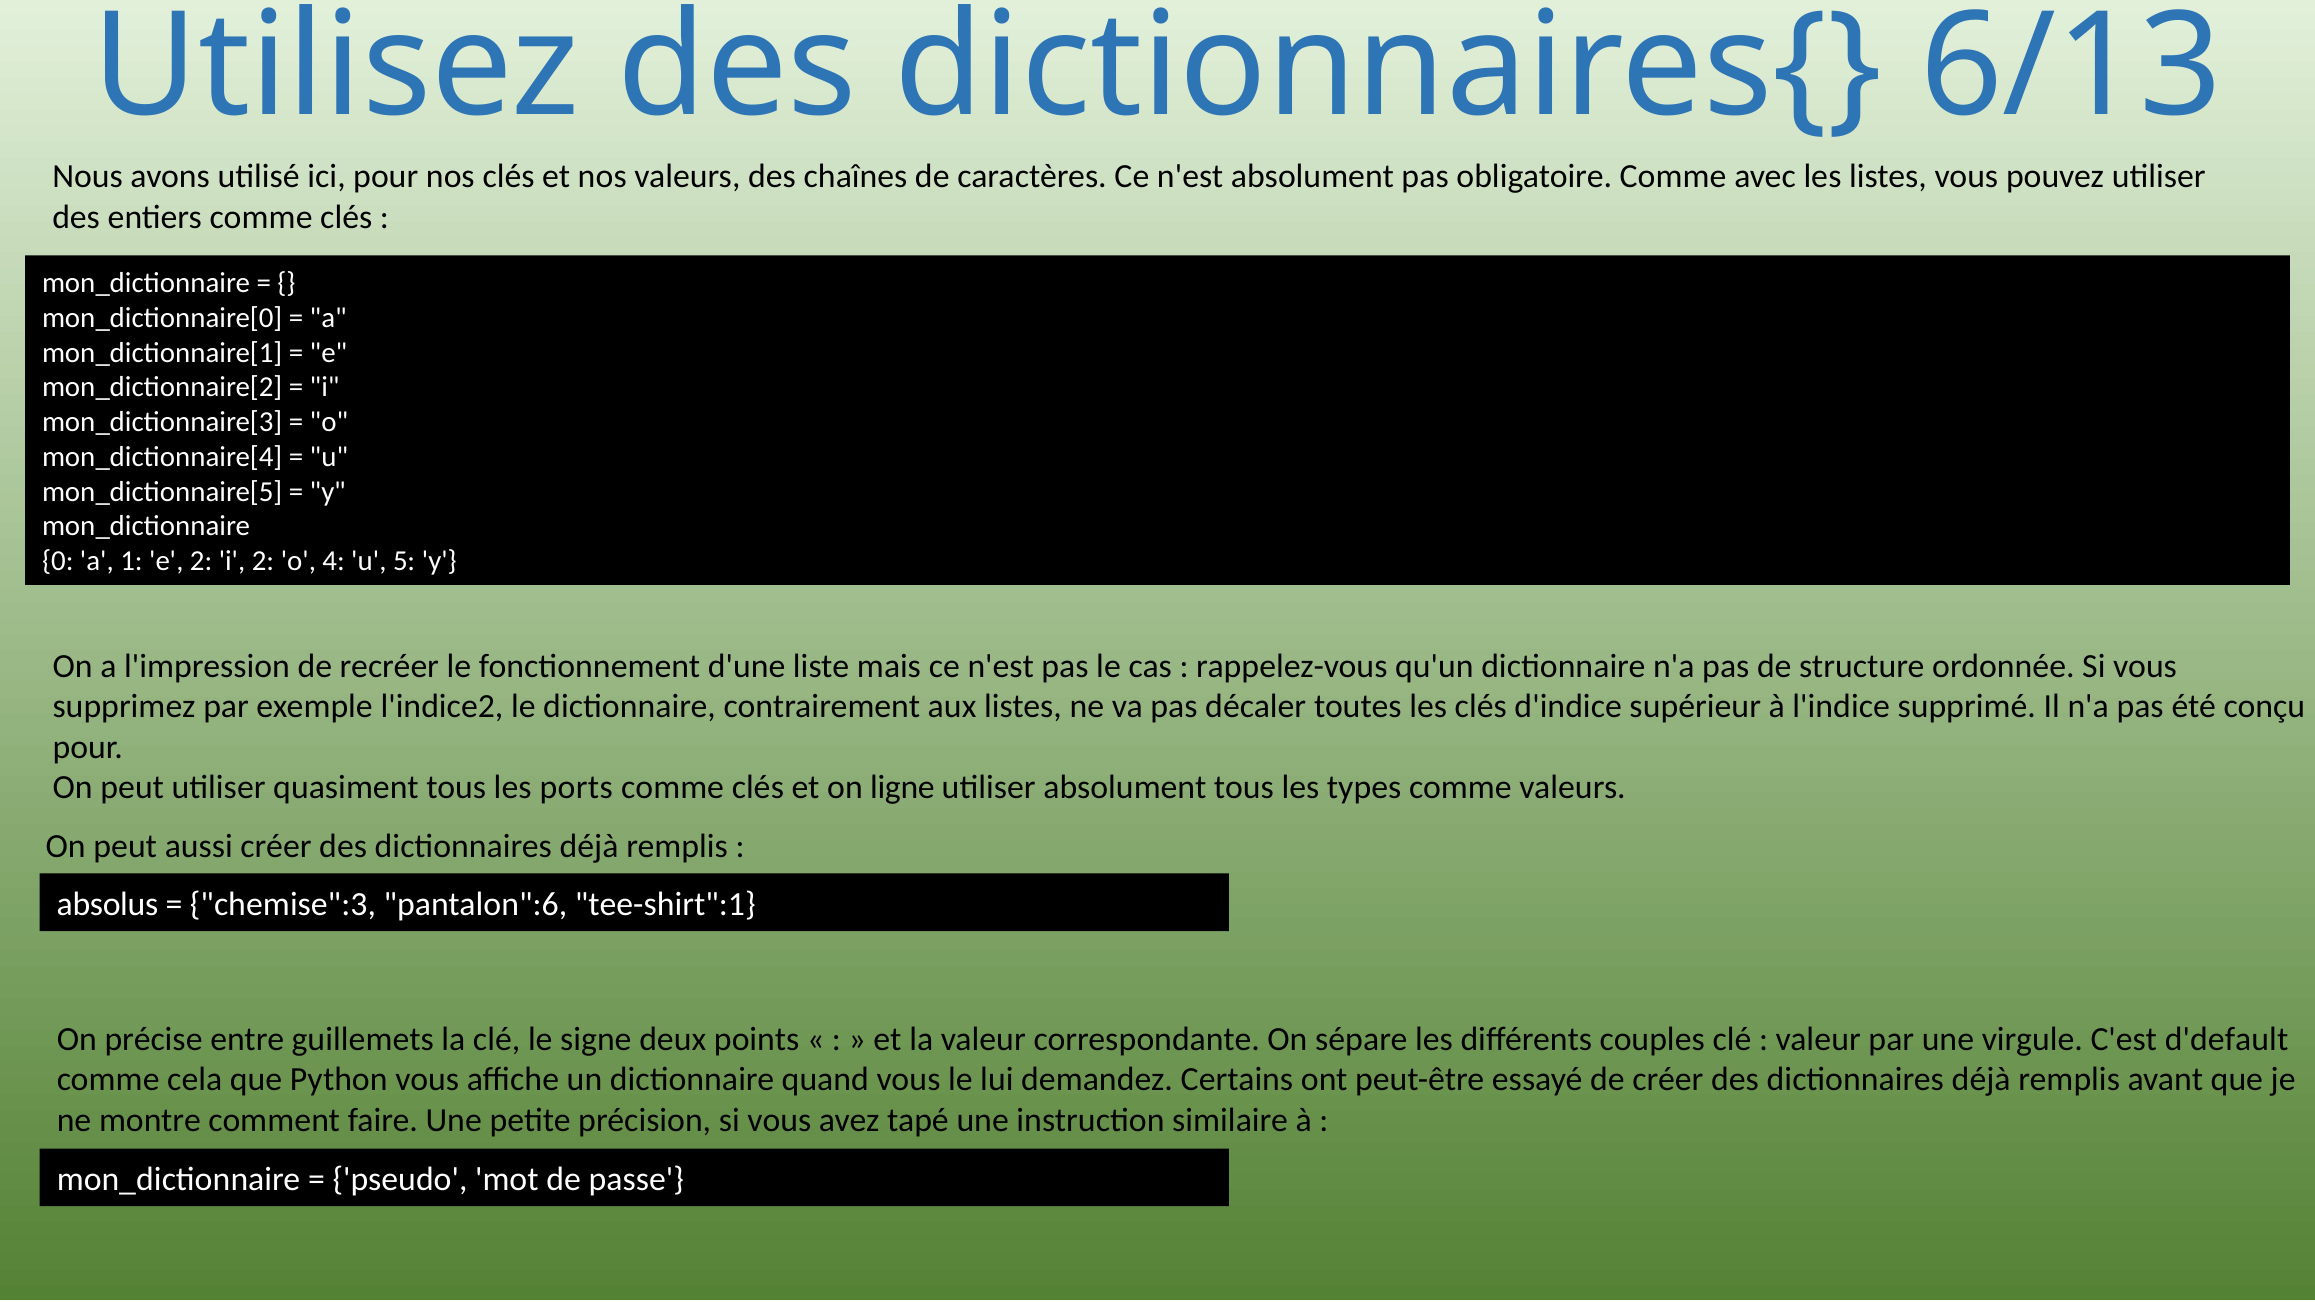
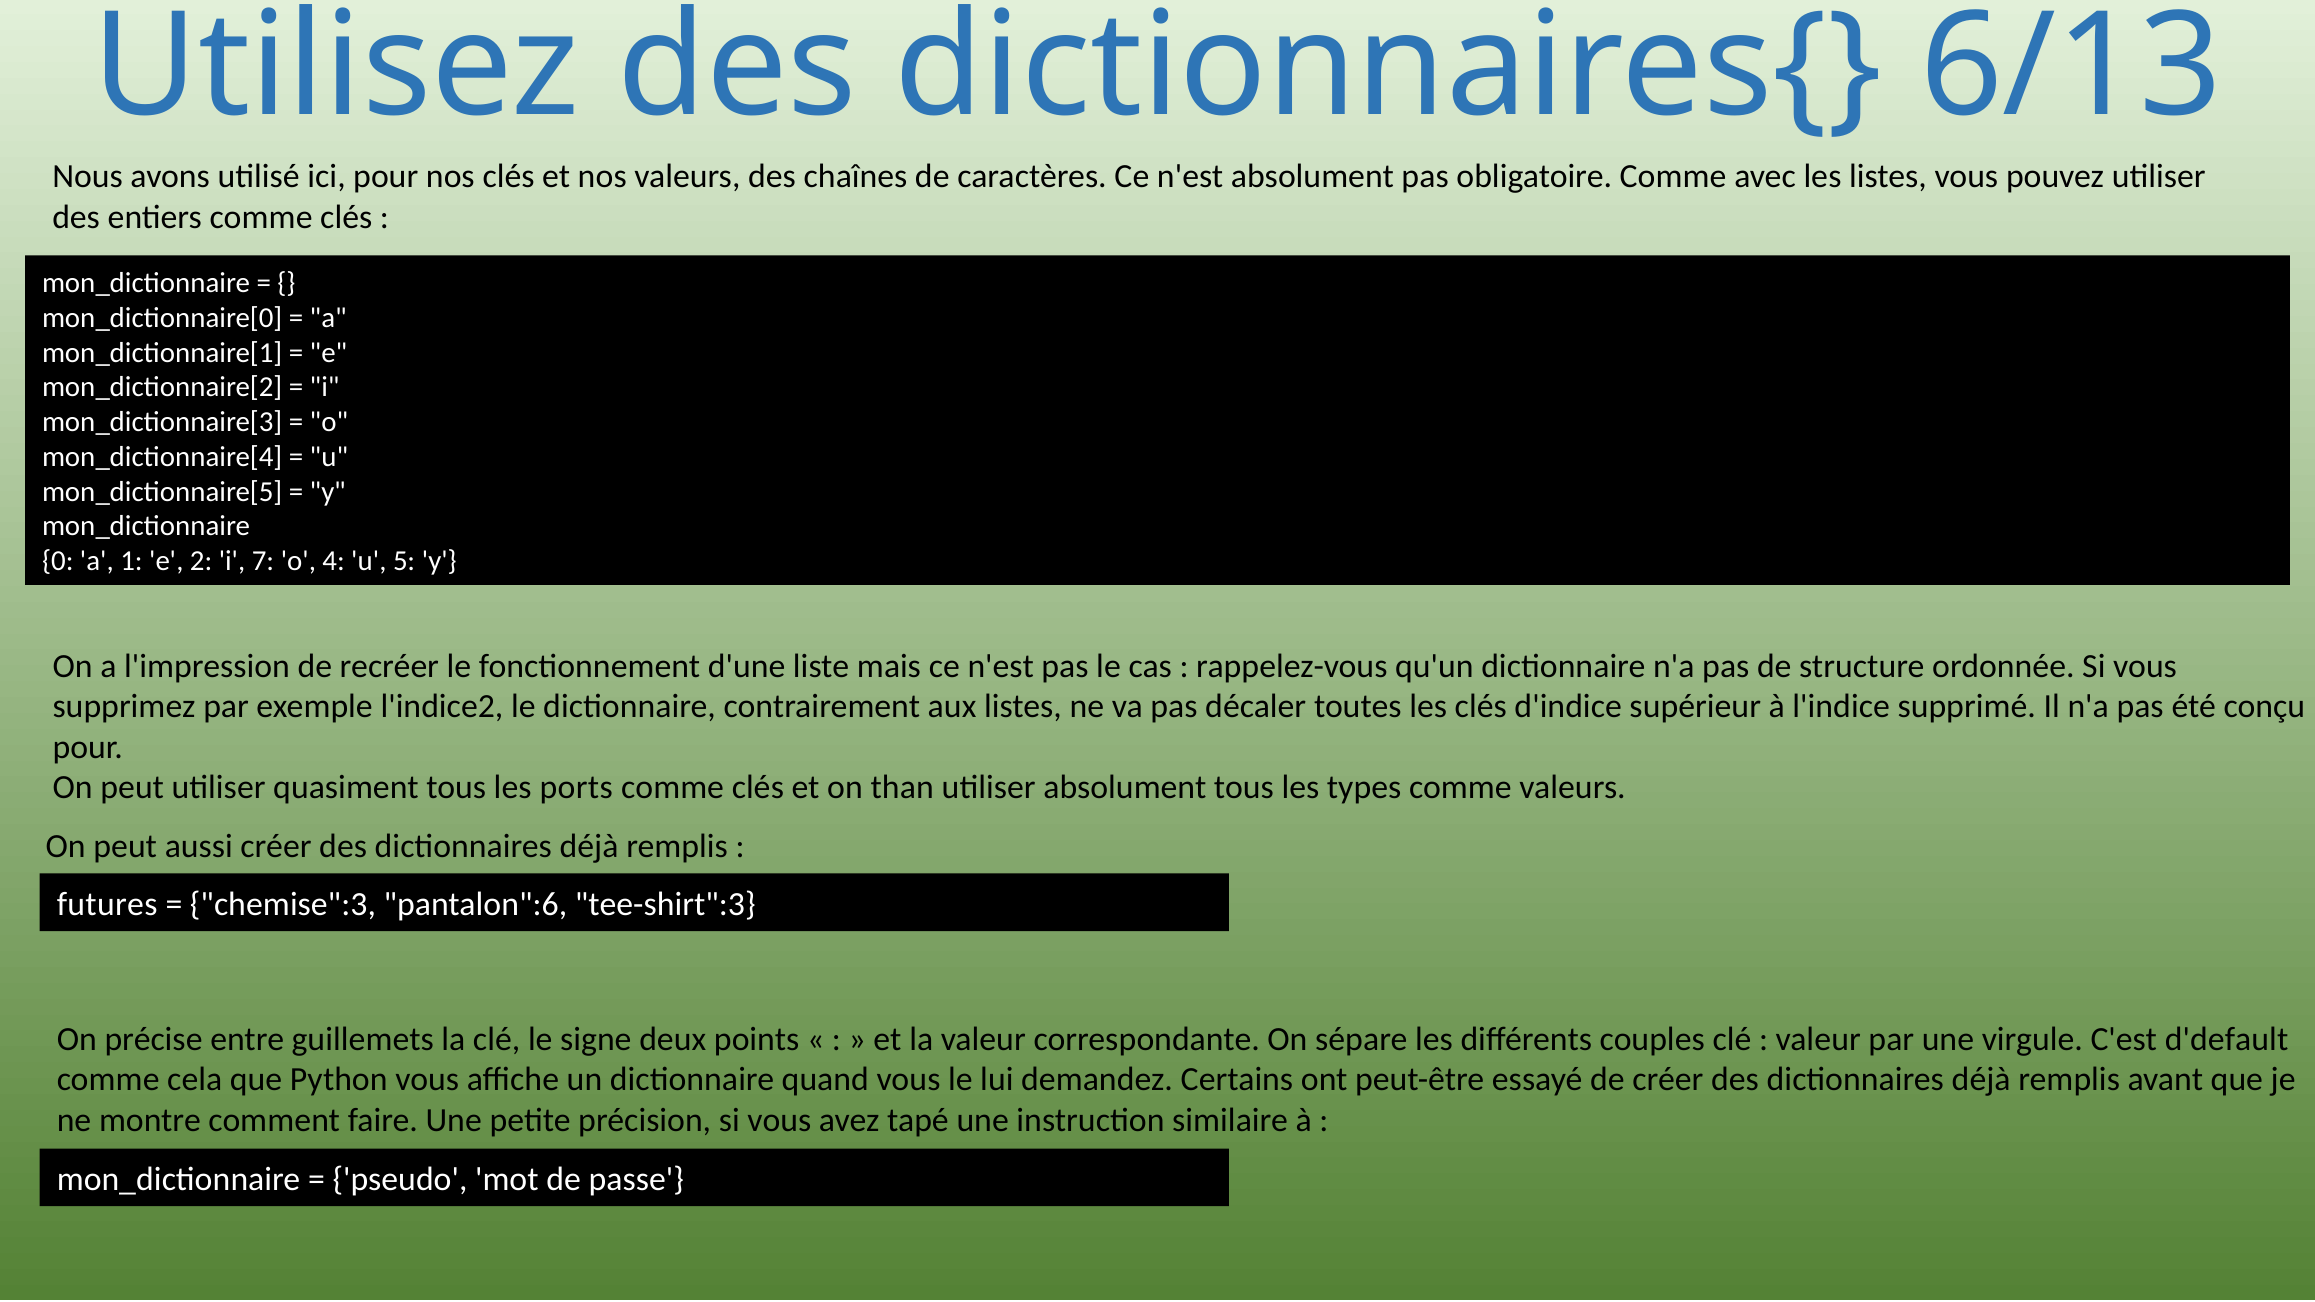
i 2: 2 -> 7
ligne: ligne -> than
absolus: absolus -> futures
tee-shirt":1: tee-shirt":1 -> tee-shirt":3
